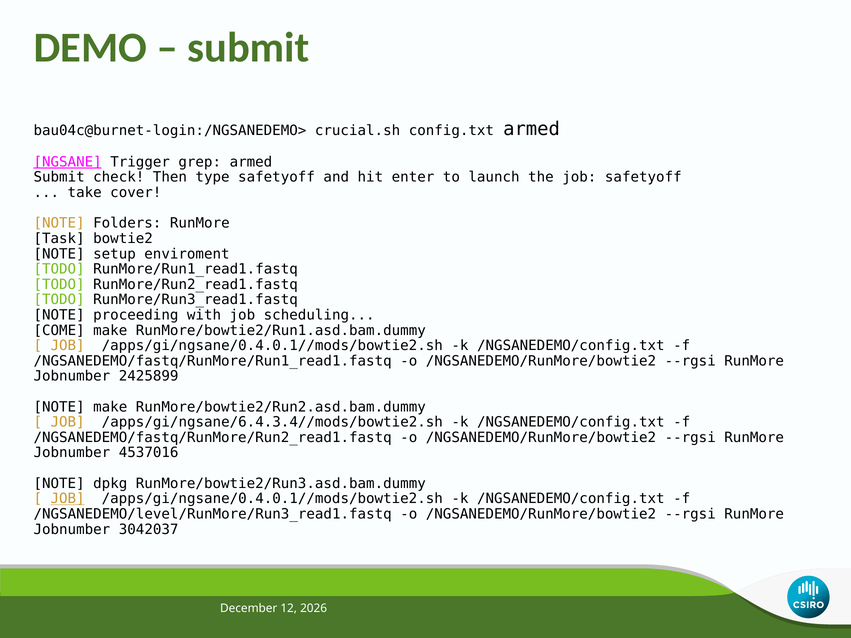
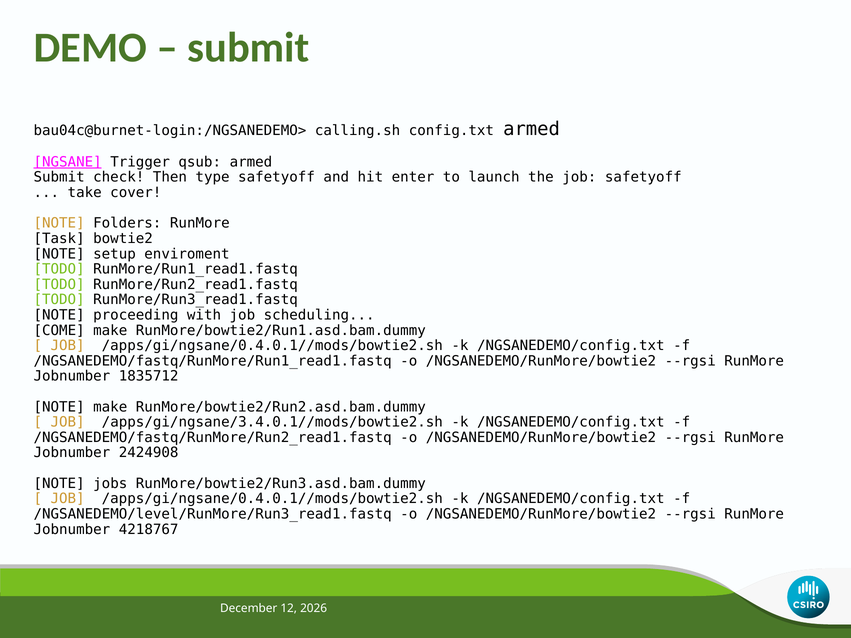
crucial.sh: crucial.sh -> calling.sh
grep: grep -> qsub
2425899: 2425899 -> 1835712
/apps/gi/ngsane/6.4.3.4//mods/bowtie2.sh: /apps/gi/ngsane/6.4.3.4//mods/bowtie2.sh -> /apps/gi/ngsane/3.4.0.1//mods/bowtie2.sh
4537016: 4537016 -> 2424908
dpkg: dpkg -> jobs
JOB at (68, 499) underline: present -> none
3042037: 3042037 -> 4218767
